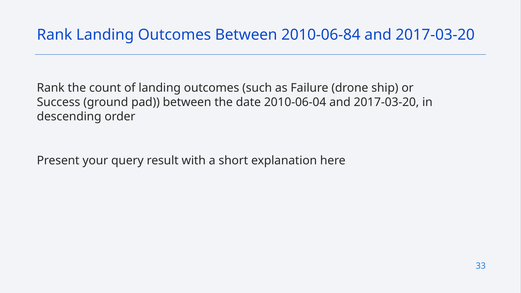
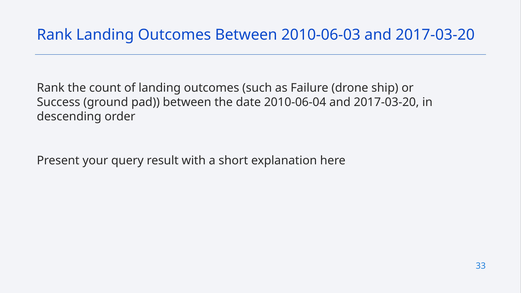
2010-06-84: 2010-06-84 -> 2010-06-03
